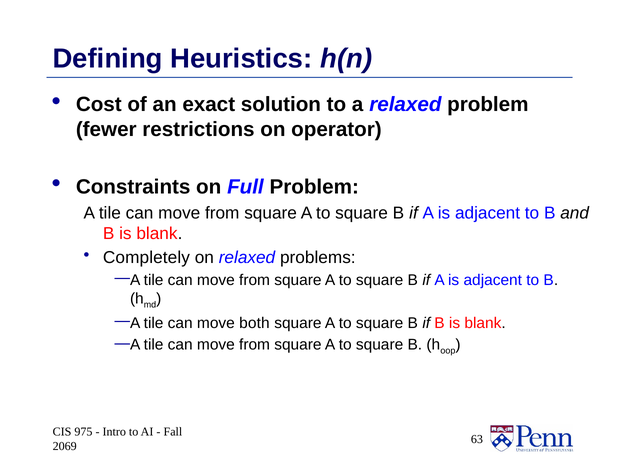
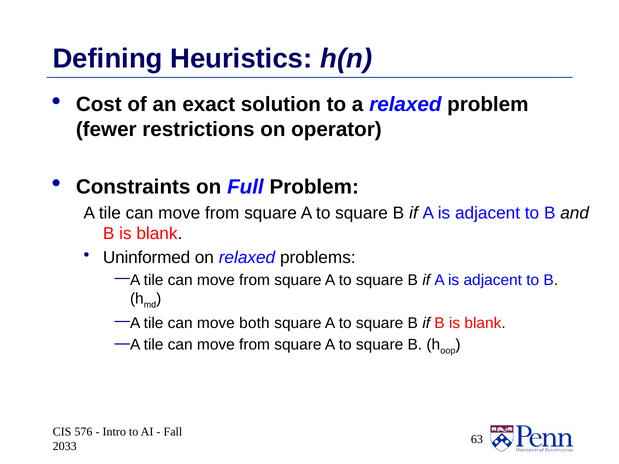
Completely: Completely -> Uninformed
975: 975 -> 576
2069: 2069 -> 2033
